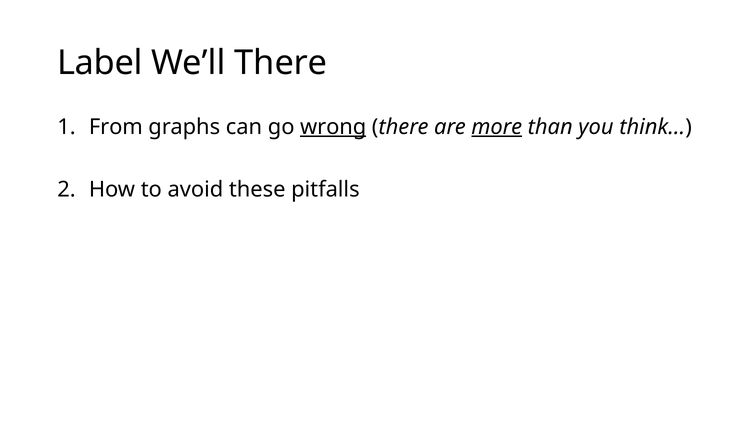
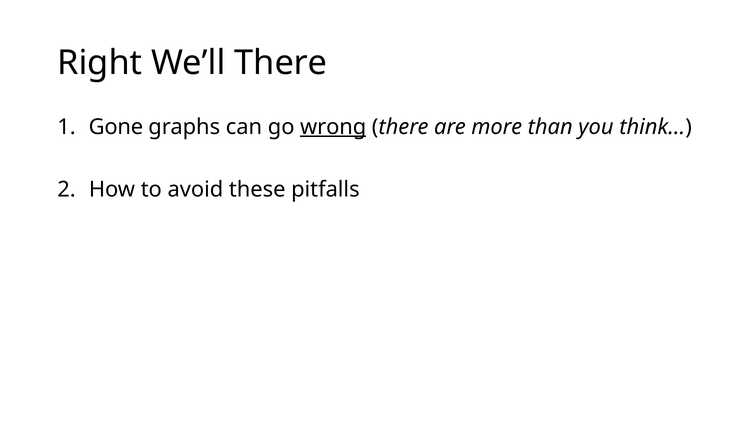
Label: Label -> Right
From: From -> Gone
more underline: present -> none
